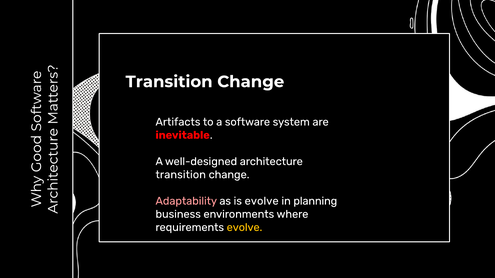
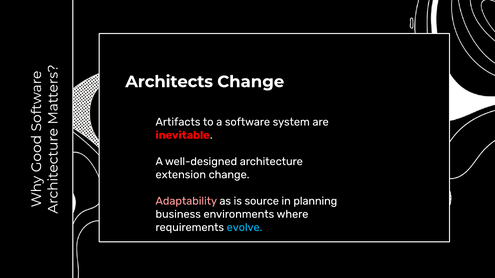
Transition at (169, 82): Transition -> Architects
transition at (181, 175): transition -> extension
is evolve: evolve -> source
evolve at (244, 228) colour: yellow -> light blue
